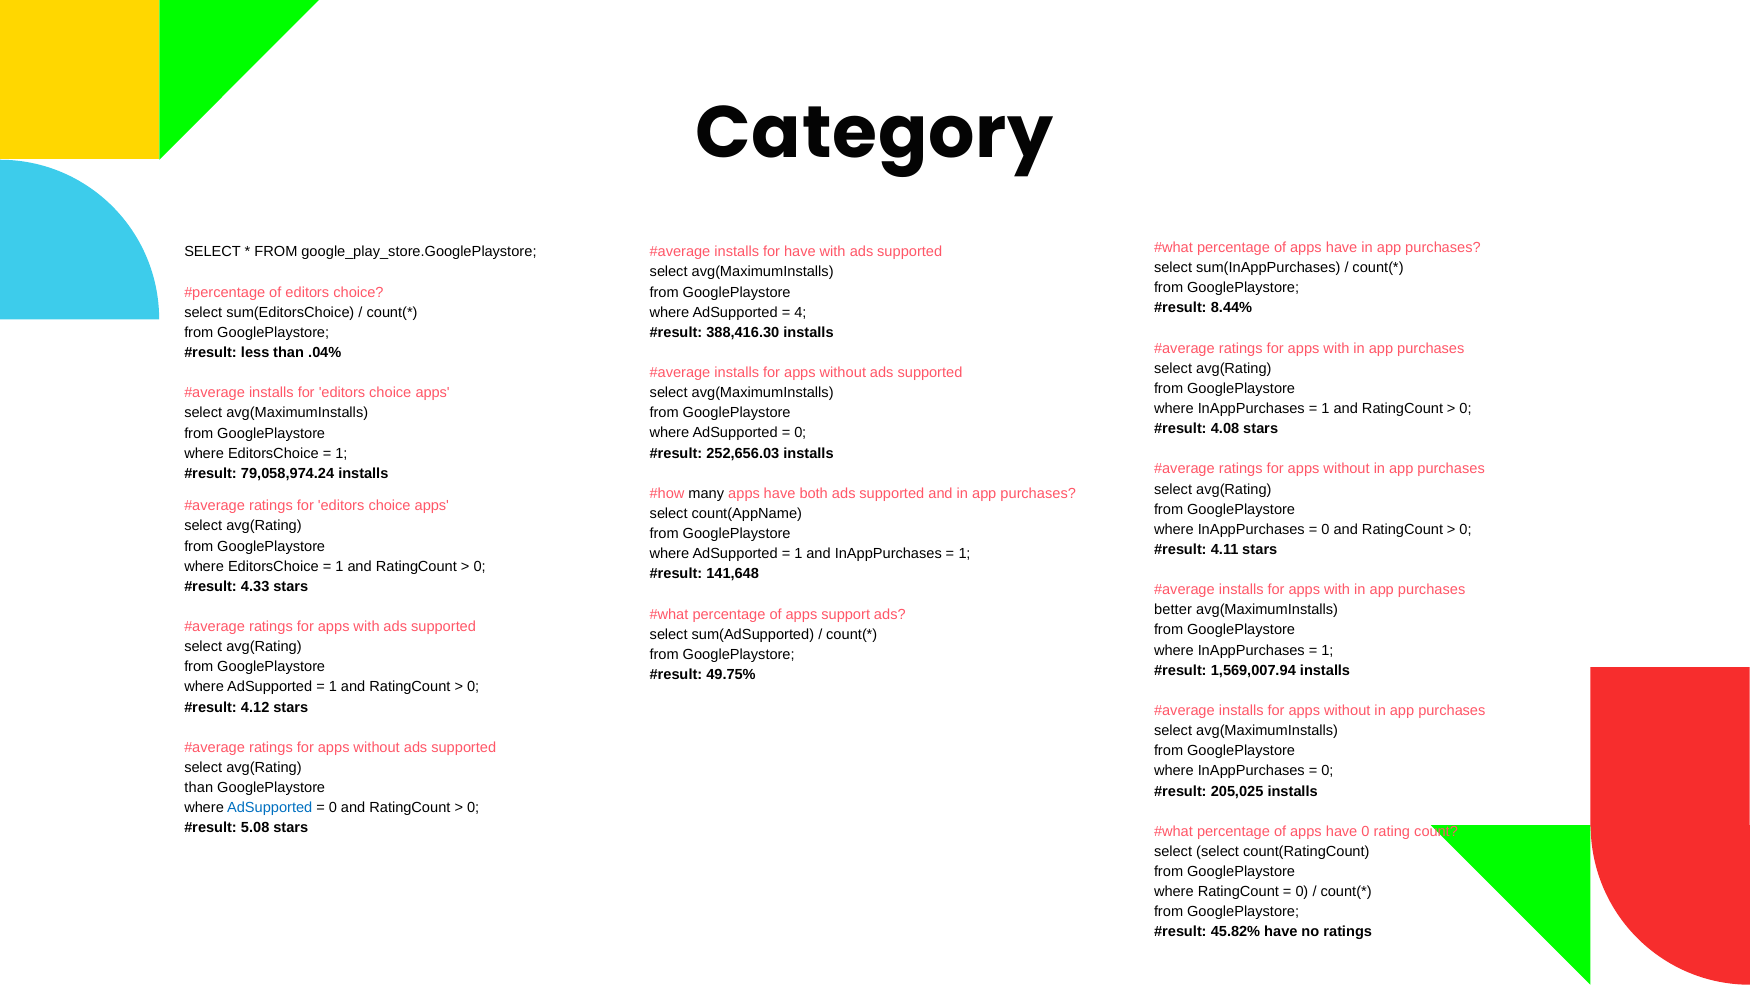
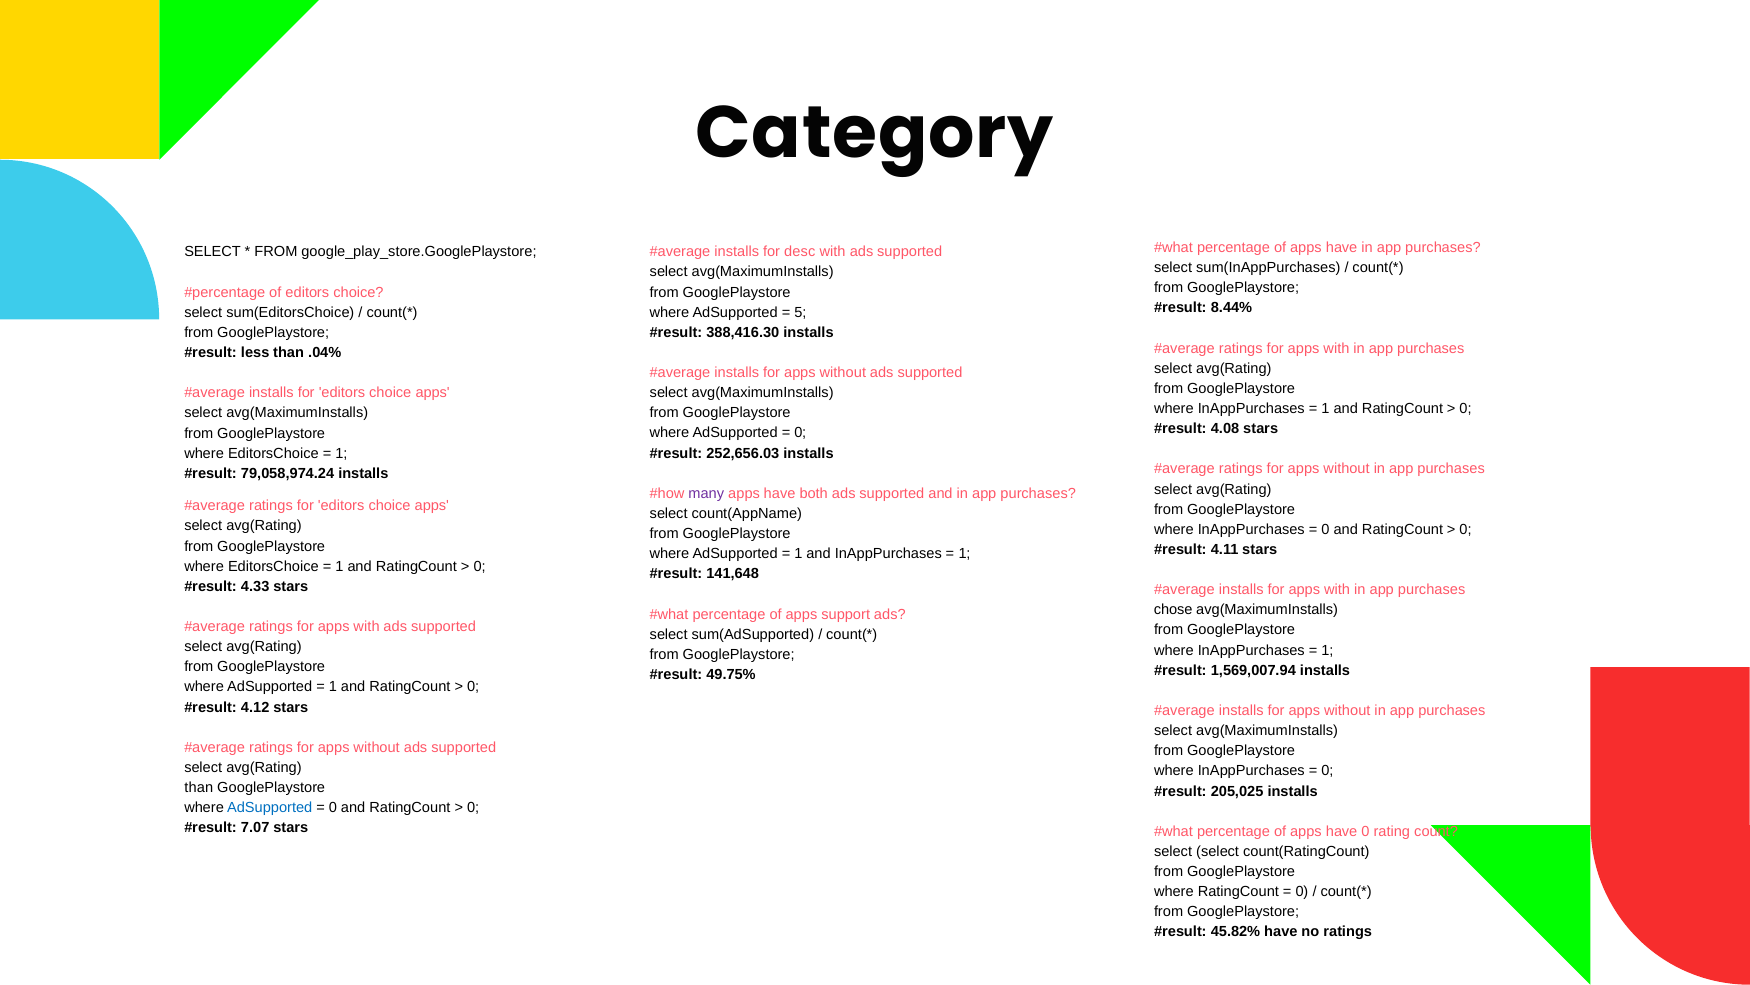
for have: have -> desc
4: 4 -> 5
many colour: black -> purple
better: better -> chose
5.08: 5.08 -> 7.07
